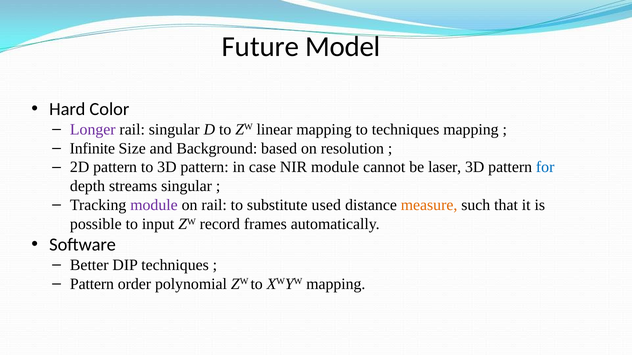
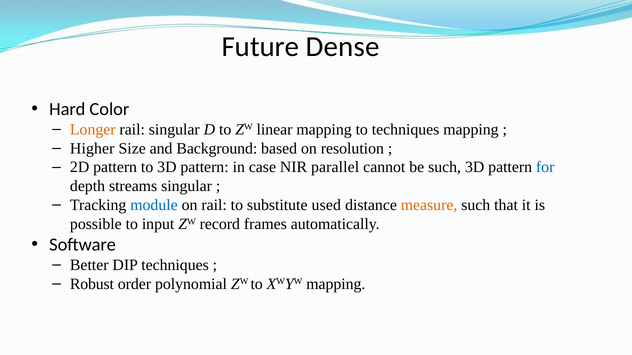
Model: Model -> Dense
Longer colour: purple -> orange
Infinite: Infinite -> Higher
NIR module: module -> parallel
be laser: laser -> such
module at (154, 205) colour: purple -> blue
Pattern at (92, 284): Pattern -> Robust
